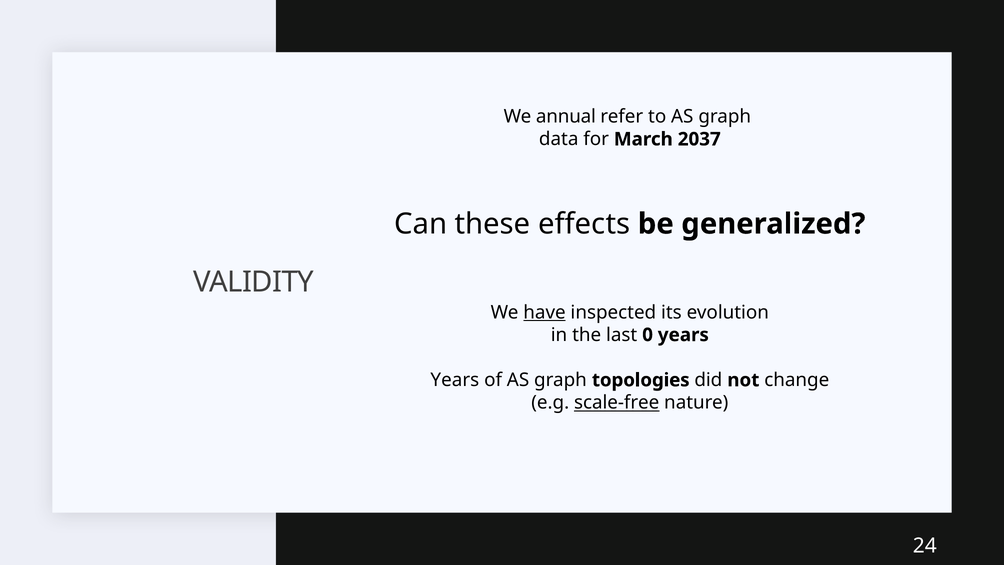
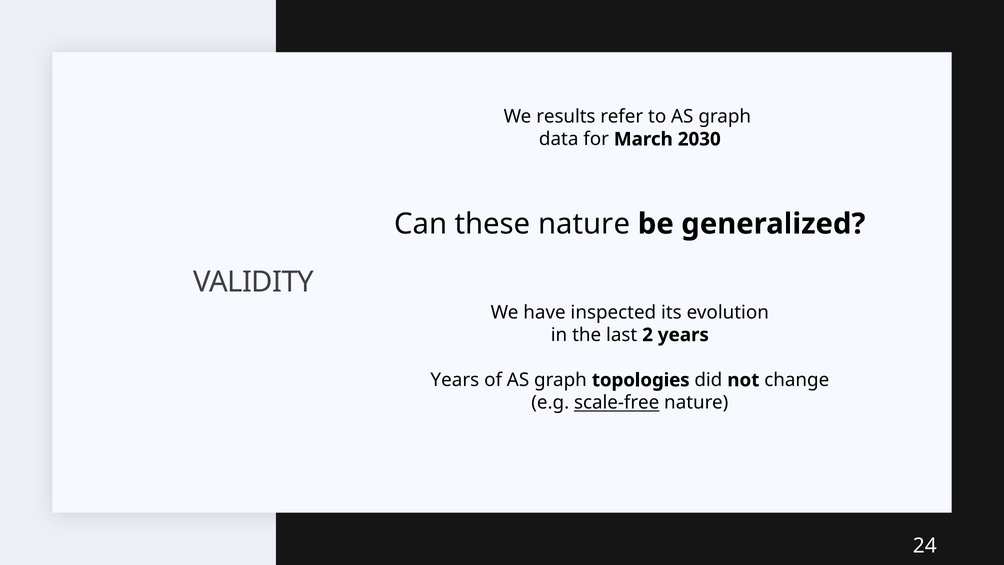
annual: annual -> results
2037: 2037 -> 2030
these effects: effects -> nature
have underline: present -> none
0: 0 -> 2
